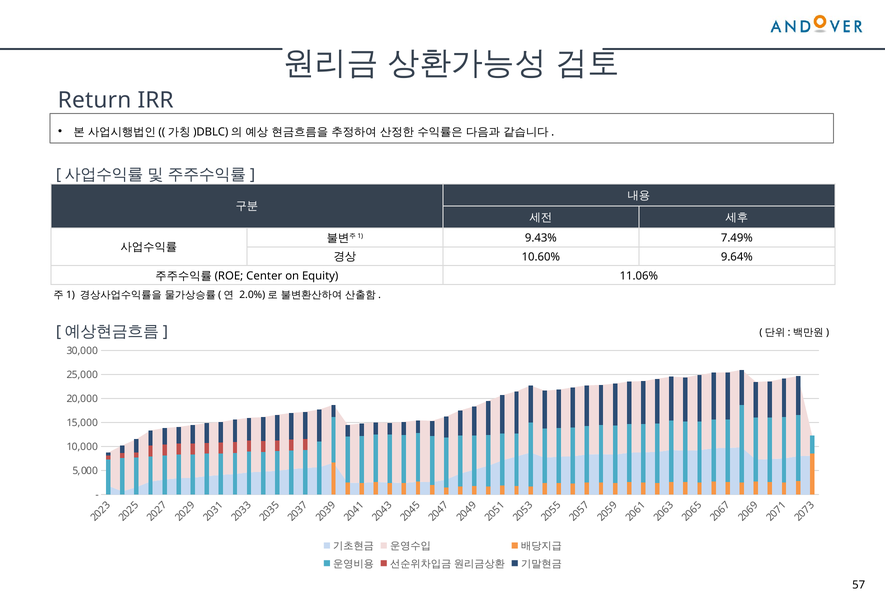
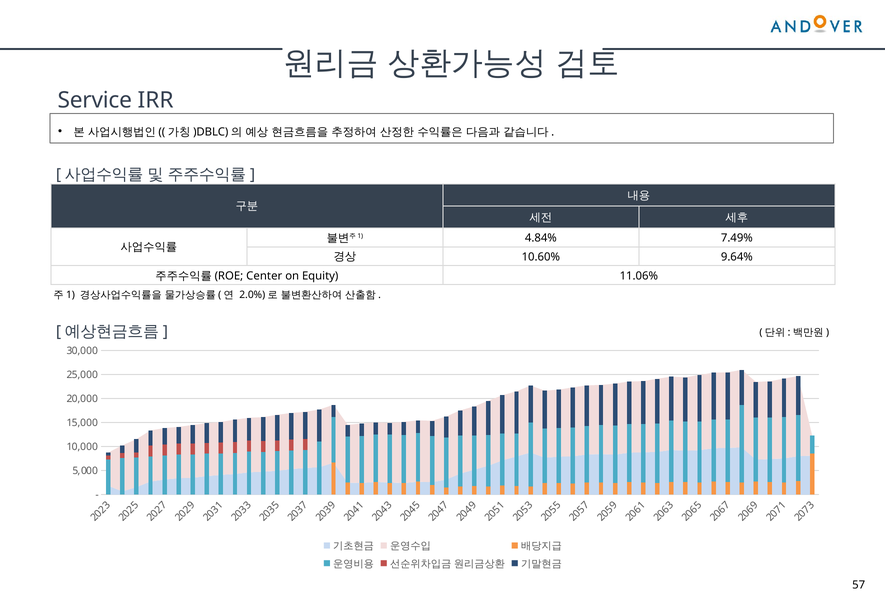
Return: Return -> Service
9.43%: 9.43% -> 4.84%
